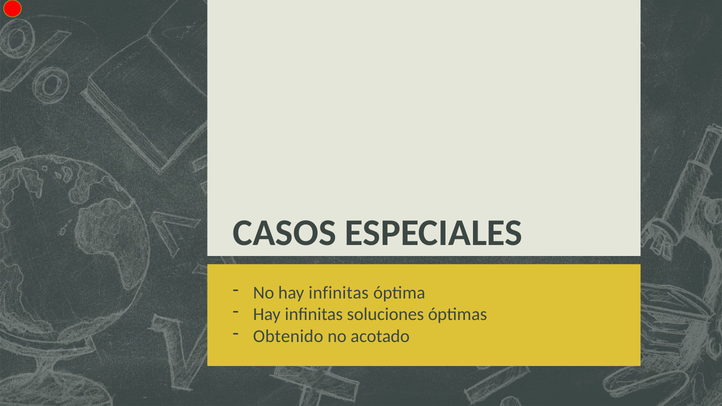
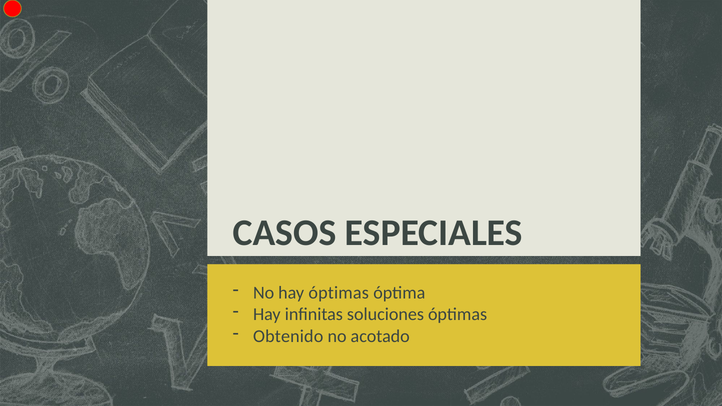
No hay infinitas: infinitas -> óptimas
